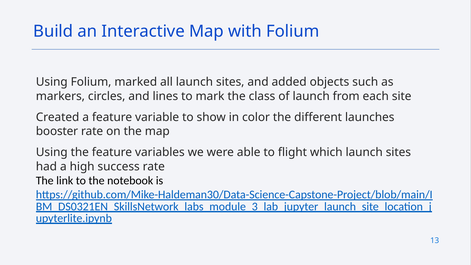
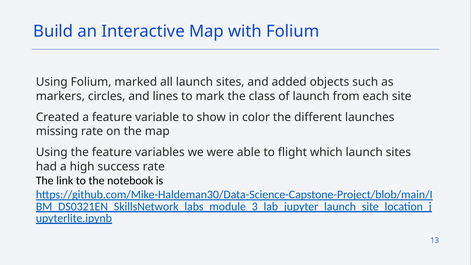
booster: booster -> missing
